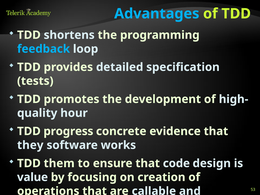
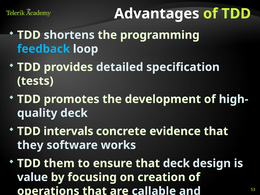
Advantages colour: light blue -> white
hour at (74, 113): hour -> deck
progress: progress -> intervals
that code: code -> deck
